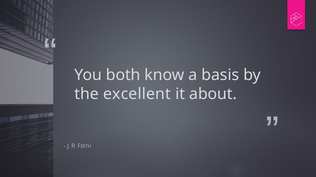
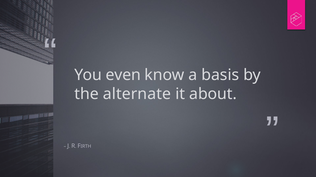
both: both -> even
excellent: excellent -> alternate
